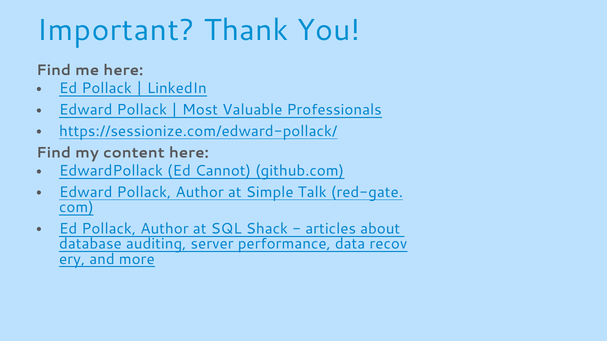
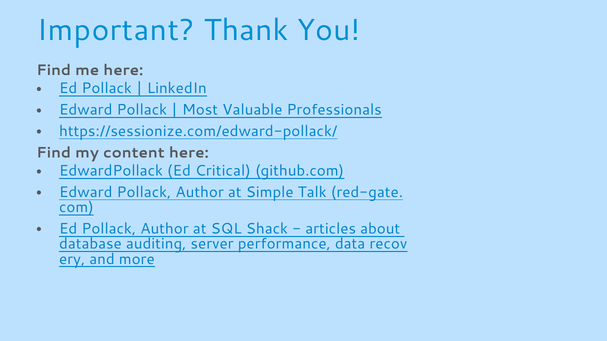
Cannot: Cannot -> Critical
